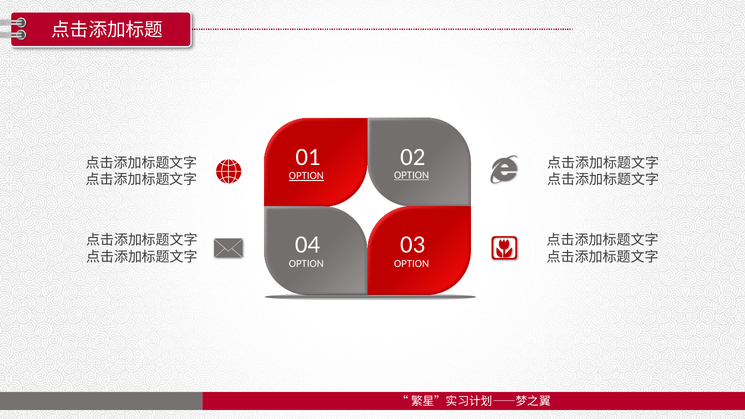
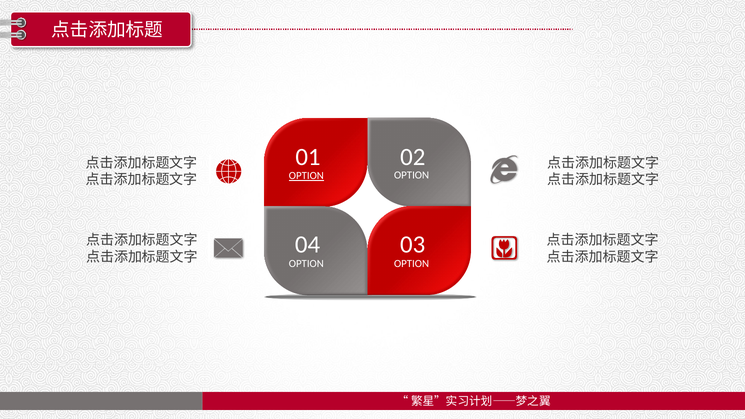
OPTION at (412, 175) underline: present -> none
